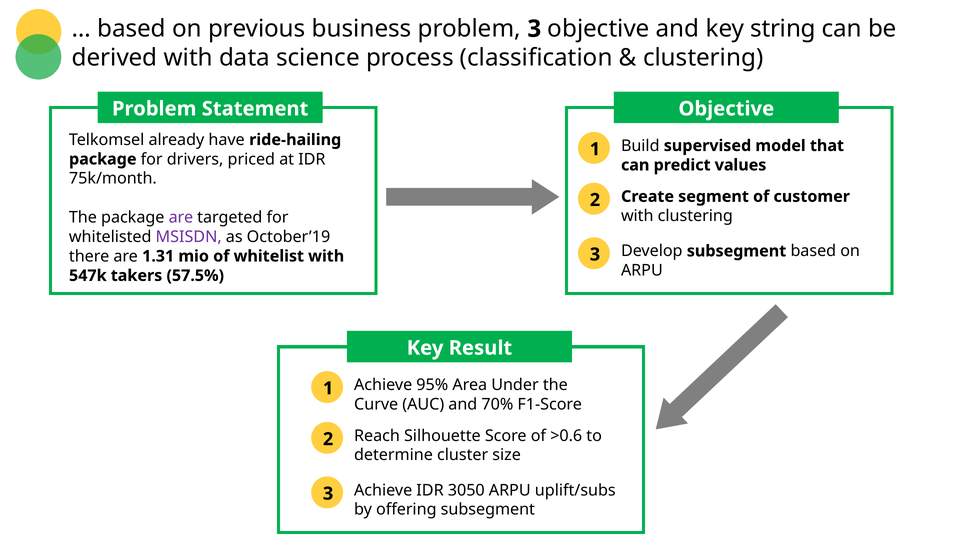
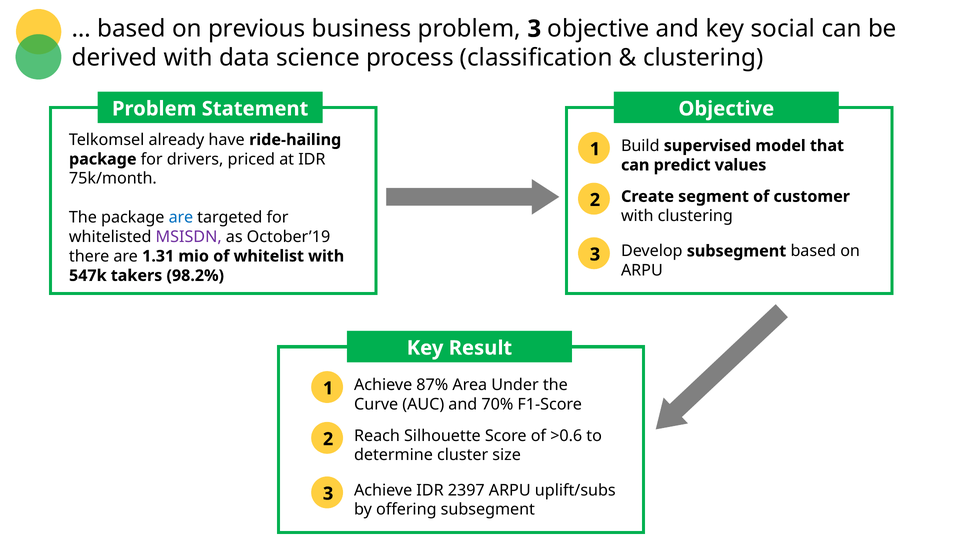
string: string -> social
are at (181, 217) colour: purple -> blue
57.5%: 57.5% -> 98.2%
95%: 95% -> 87%
3050: 3050 -> 2397
